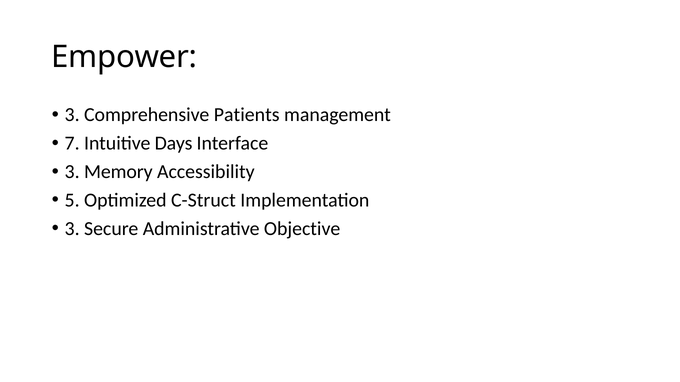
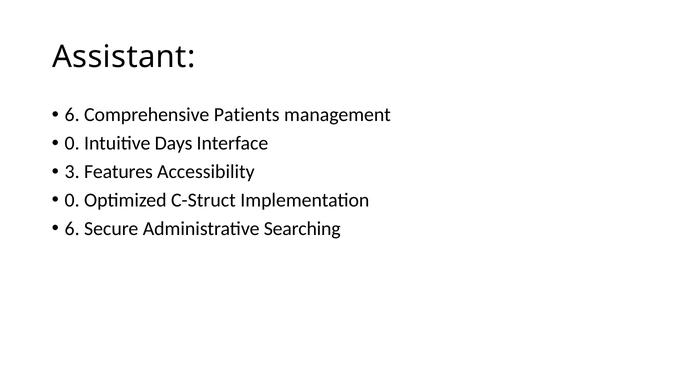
Empower: Empower -> Assistant
3 at (72, 115): 3 -> 6
7 at (72, 143): 7 -> 0
Memory: Memory -> Features
5 at (72, 201): 5 -> 0
3 at (72, 229): 3 -> 6
Objective: Objective -> Searching
